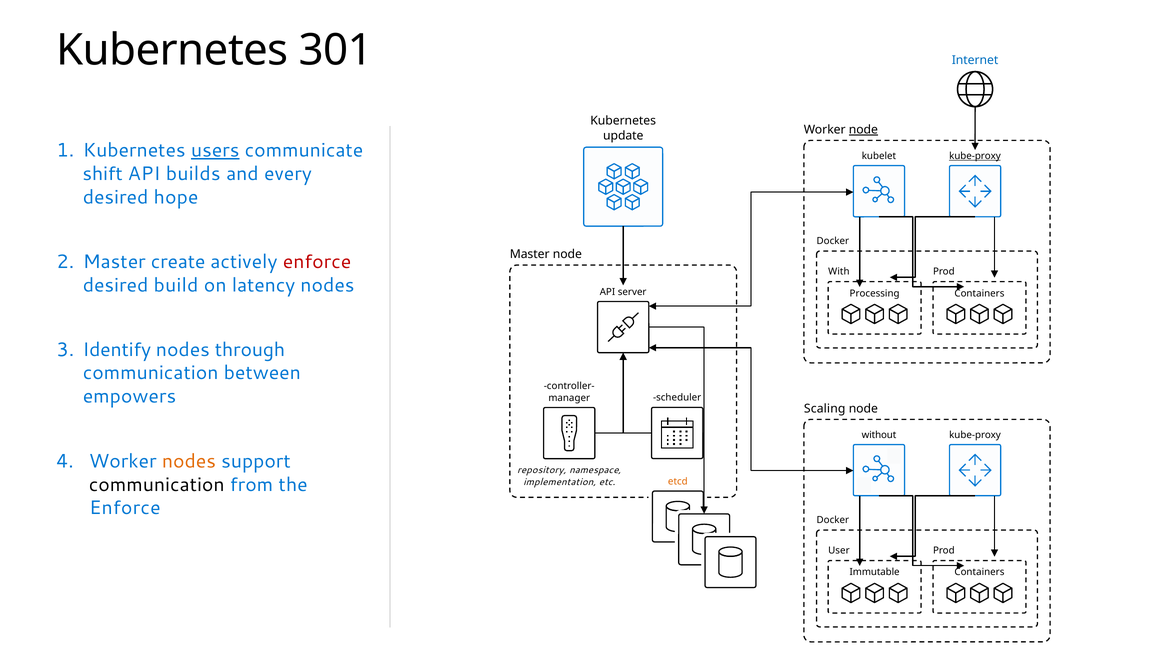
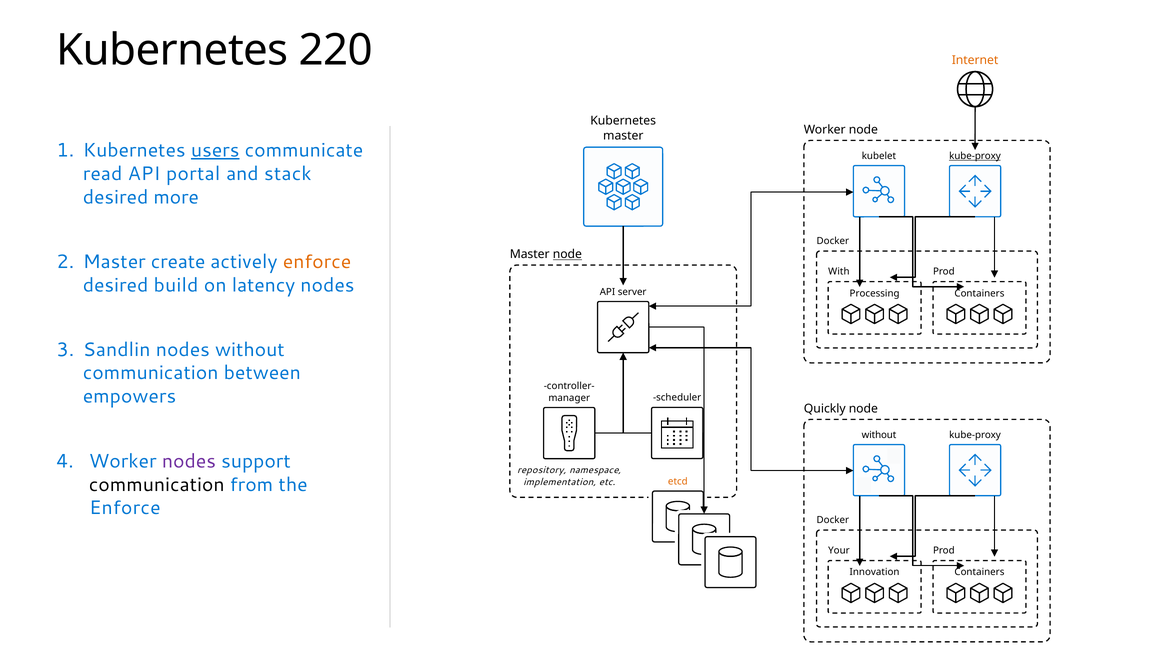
301: 301 -> 220
Internet colour: blue -> orange
node at (863, 130) underline: present -> none
update at (623, 136): update -> master
shift: shift -> read
builds: builds -> portal
every: every -> stack
hope: hope -> more
node at (567, 254) underline: none -> present
enforce at (317, 262) colour: red -> orange
Identify: Identify -> Sandlin
nodes through: through -> without
Scaling: Scaling -> Quickly
nodes at (189, 461) colour: orange -> purple
User: User -> Your
Immutable: Immutable -> Innovation
